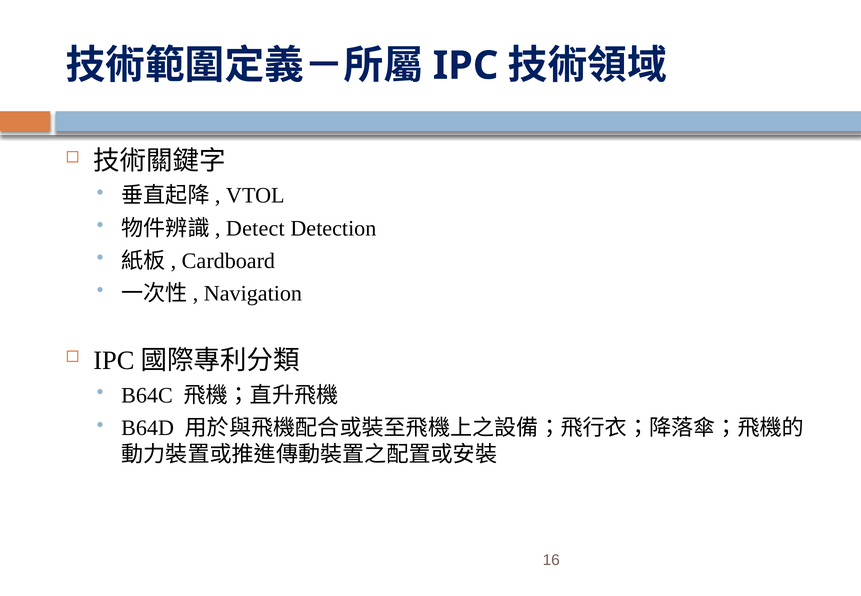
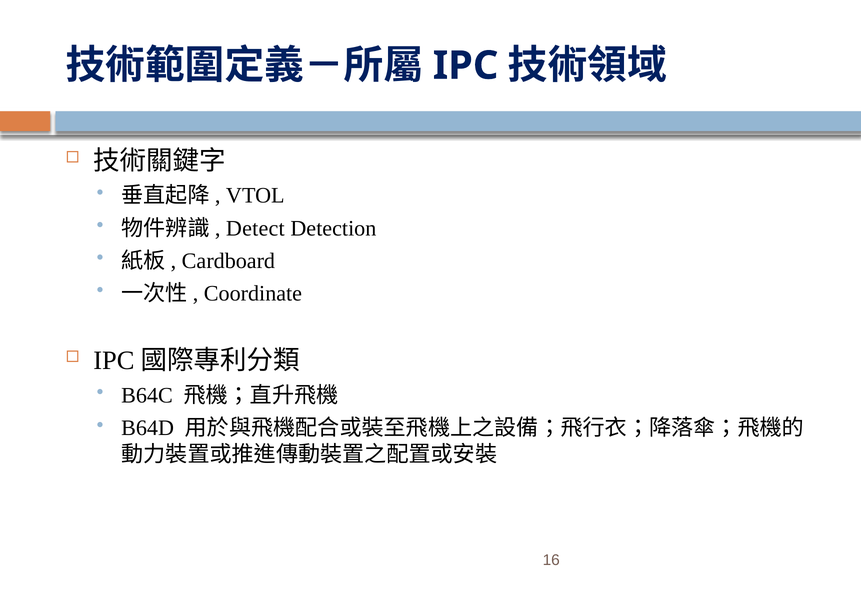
Navigation: Navigation -> Coordinate
